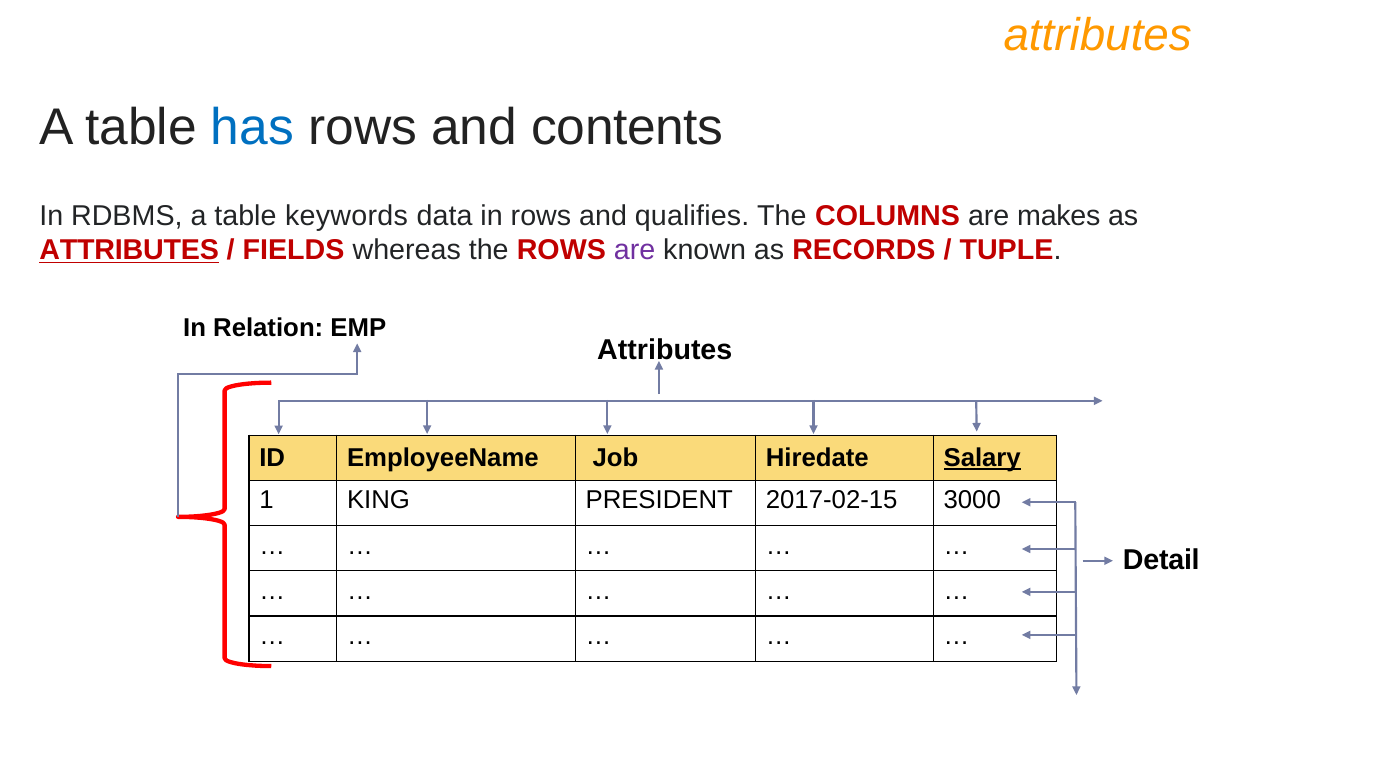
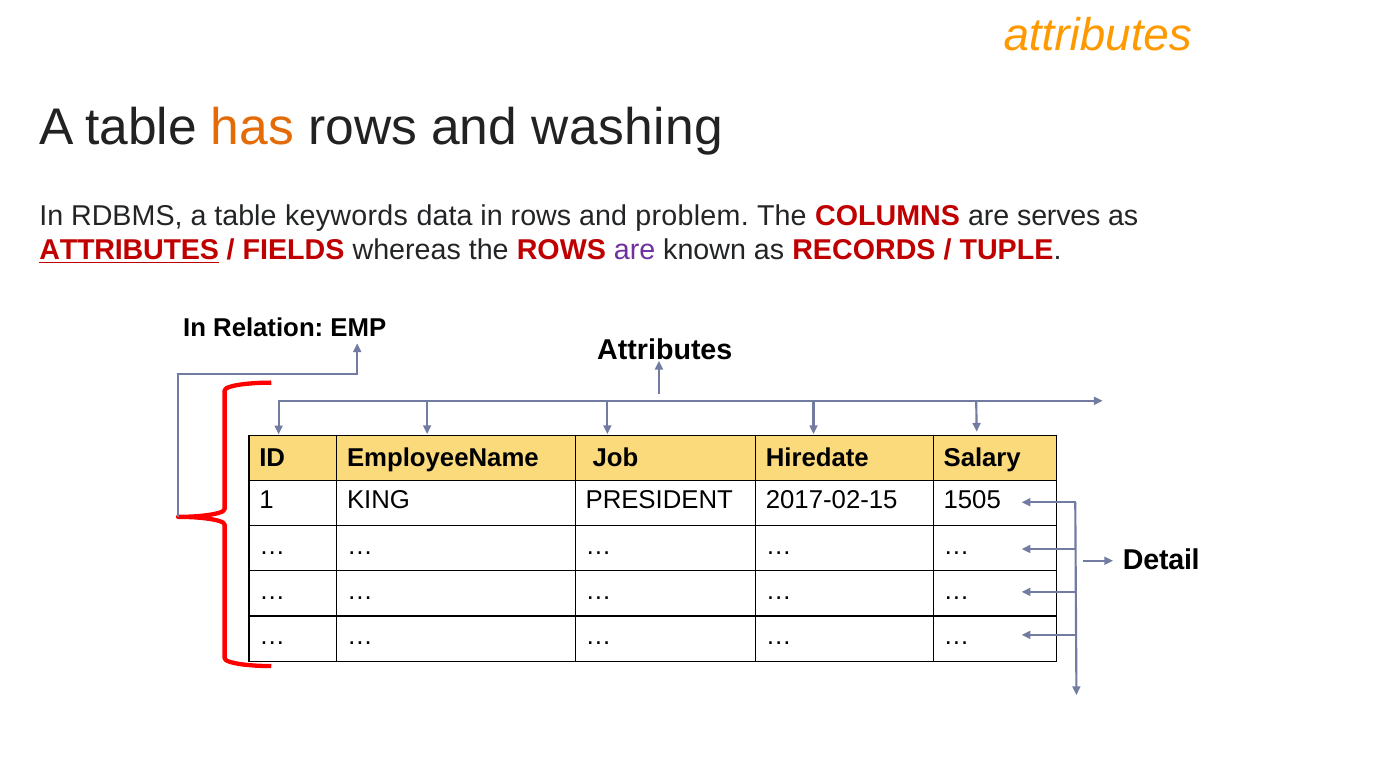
has colour: blue -> orange
contents: contents -> washing
qualifies: qualifies -> problem
makes: makes -> serves
Salary underline: present -> none
3000: 3000 -> 1505
